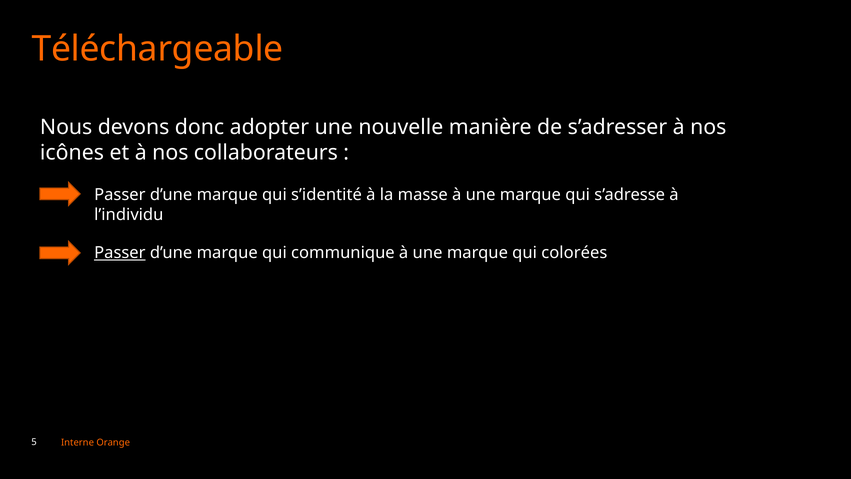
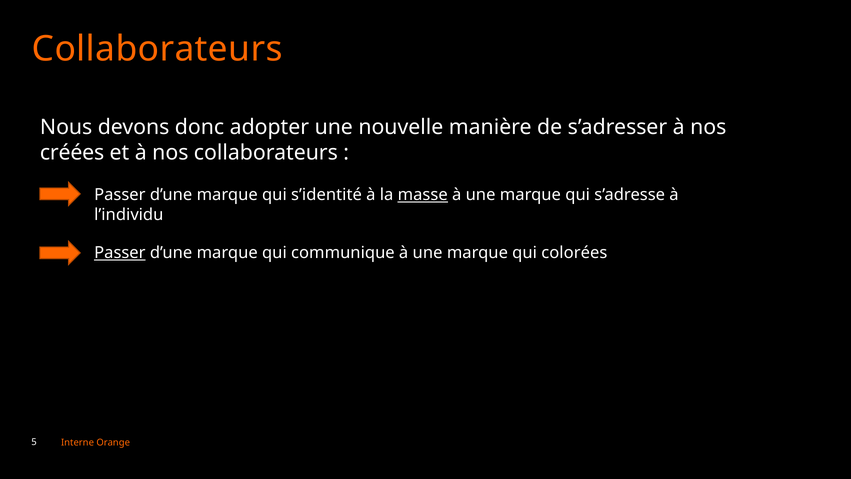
Téléchargeable at (157, 49): Téléchargeable -> Collaborateurs
icônes: icônes -> créées
masse underline: none -> present
